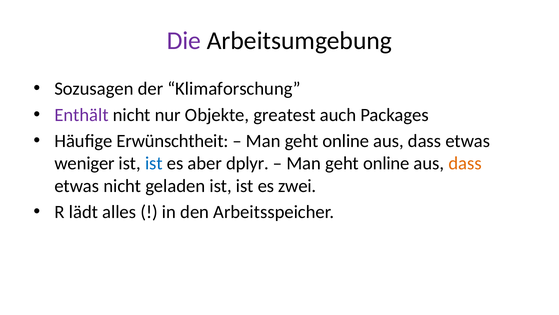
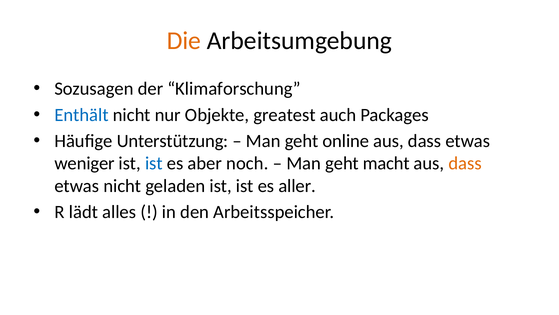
Die colour: purple -> orange
Enthält colour: purple -> blue
Erwünschtheit: Erwünschtheit -> Unterstützung
dplyr: dplyr -> noch
online at (386, 163): online -> macht
zwei: zwei -> aller
